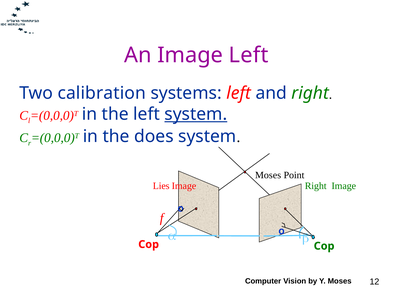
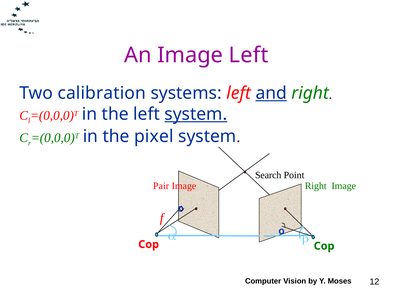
and underline: none -> present
does: does -> pixel
Moses at (268, 175): Moses -> Search
Lies: Lies -> Pair
